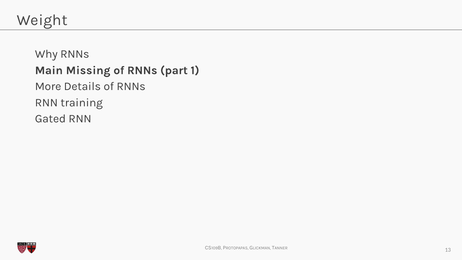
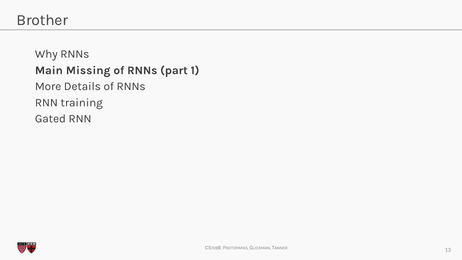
Weight: Weight -> Brother
